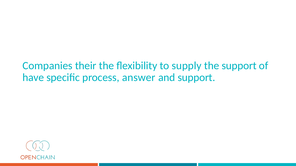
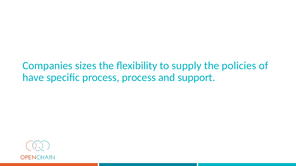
their: their -> sizes
the support: support -> policies
process answer: answer -> process
